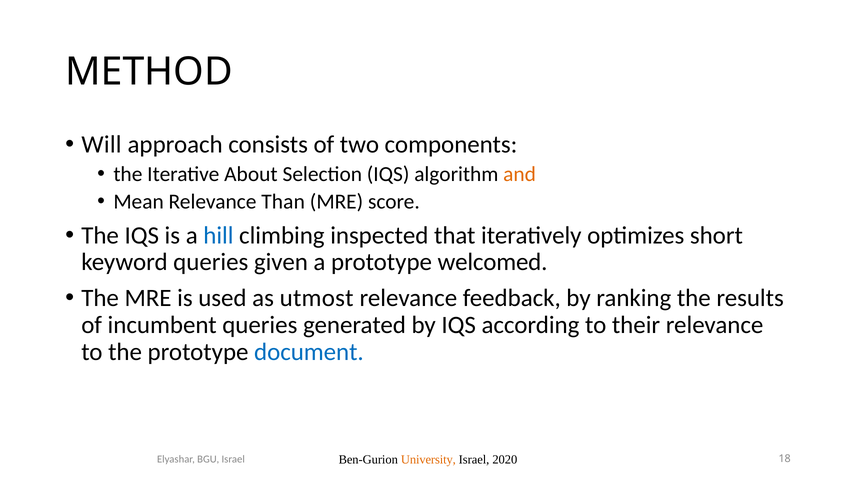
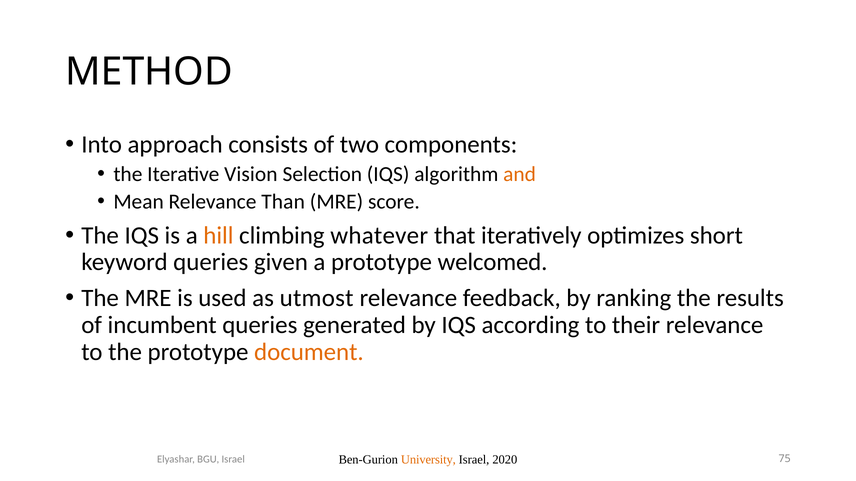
Will: Will -> Into
About: About -> Vision
hill colour: blue -> orange
inspected: inspected -> whatever
document colour: blue -> orange
18: 18 -> 75
